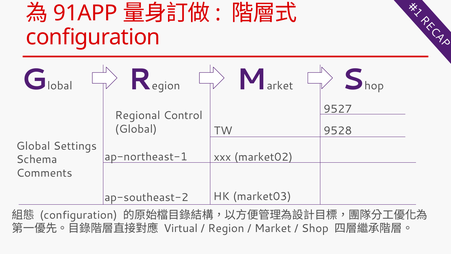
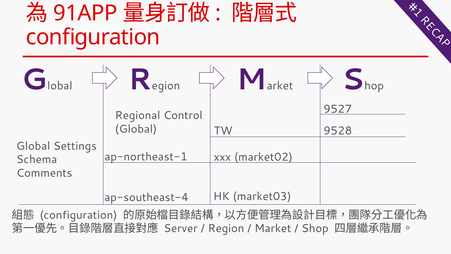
ap-southeast-2: ap-southeast-2 -> ap-southeast-4
Virtual: Virtual -> Server
